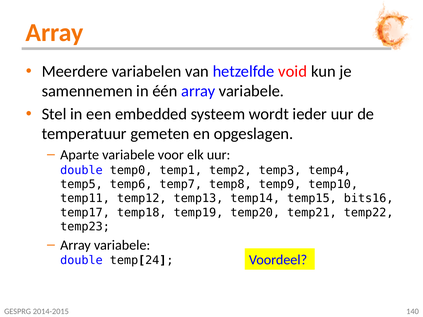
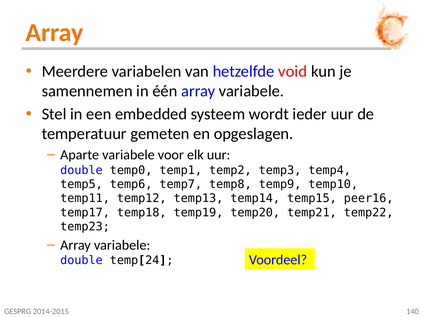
bits16: bits16 -> peer16
